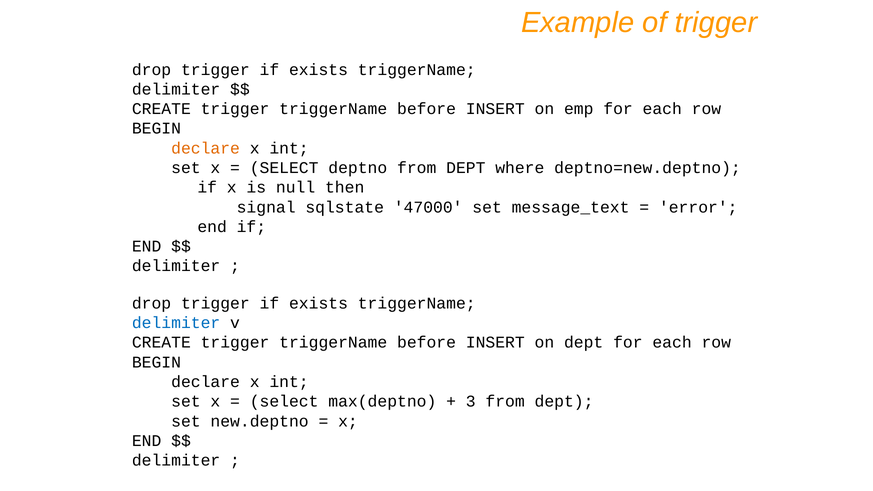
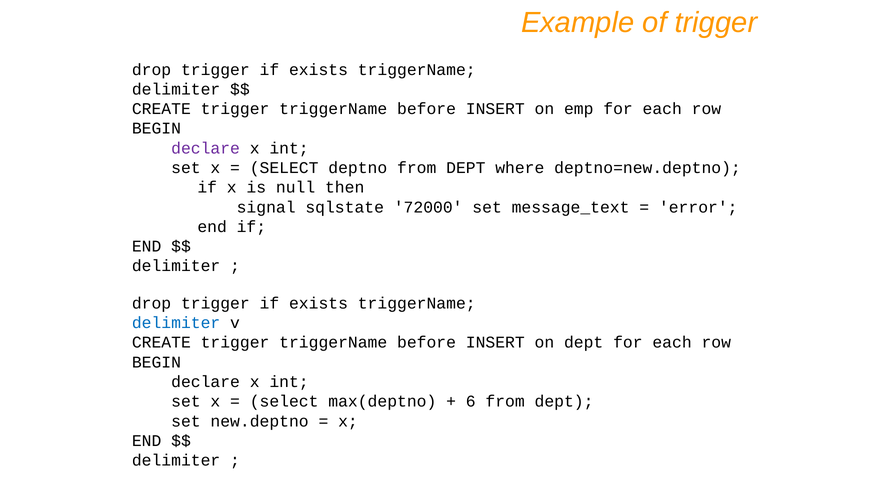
declare at (206, 148) colour: orange -> purple
47000: 47000 -> 72000
3: 3 -> 6
